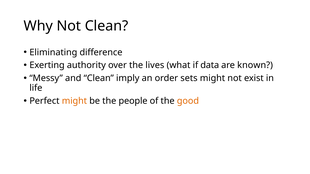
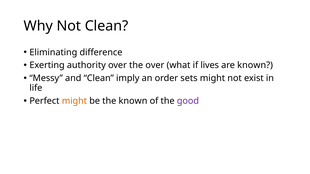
the lives: lives -> over
data: data -> lives
the people: people -> known
good colour: orange -> purple
